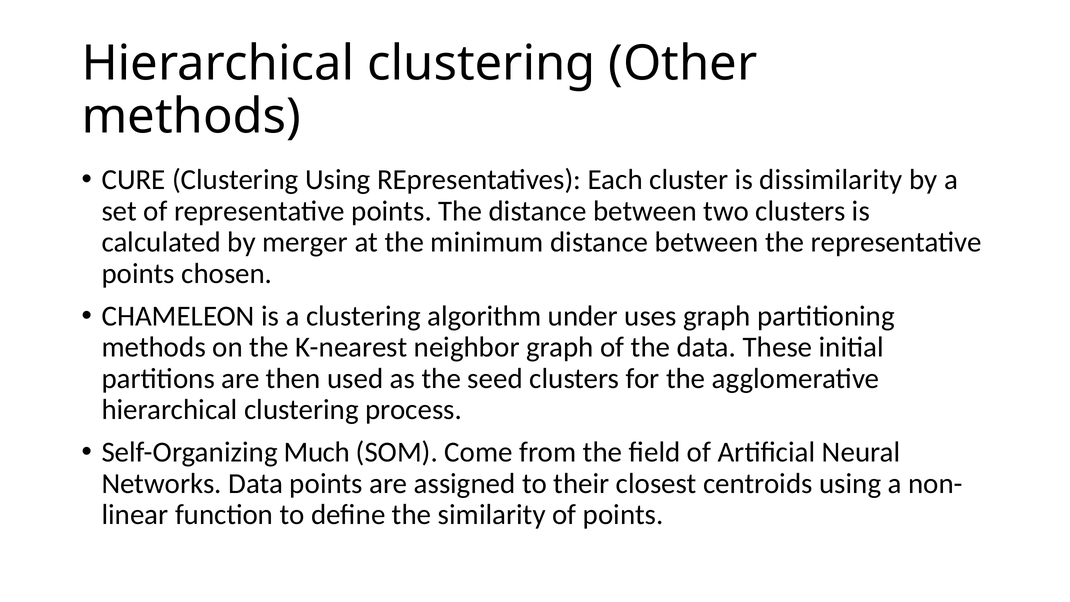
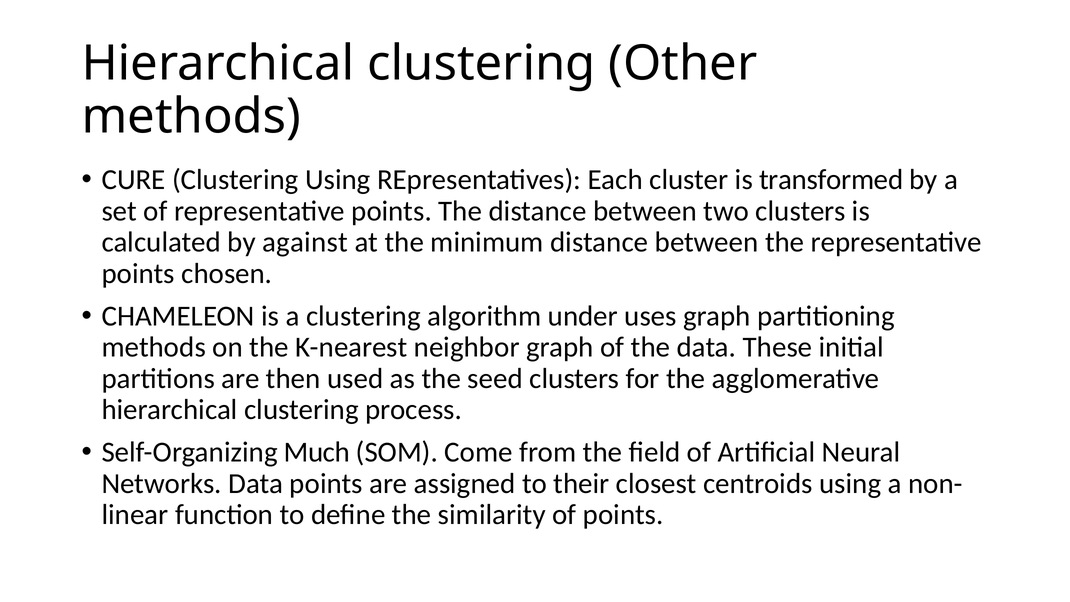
dissimilarity: dissimilarity -> transformed
merger: merger -> against
